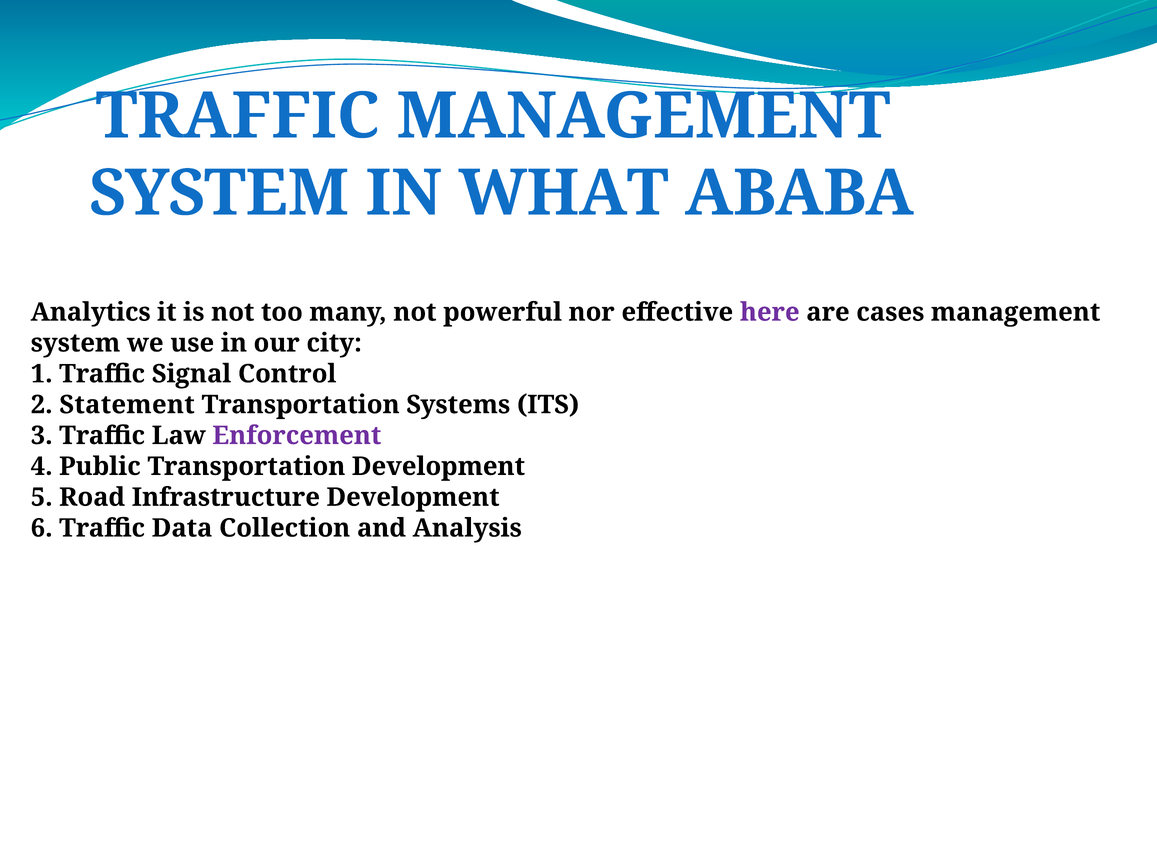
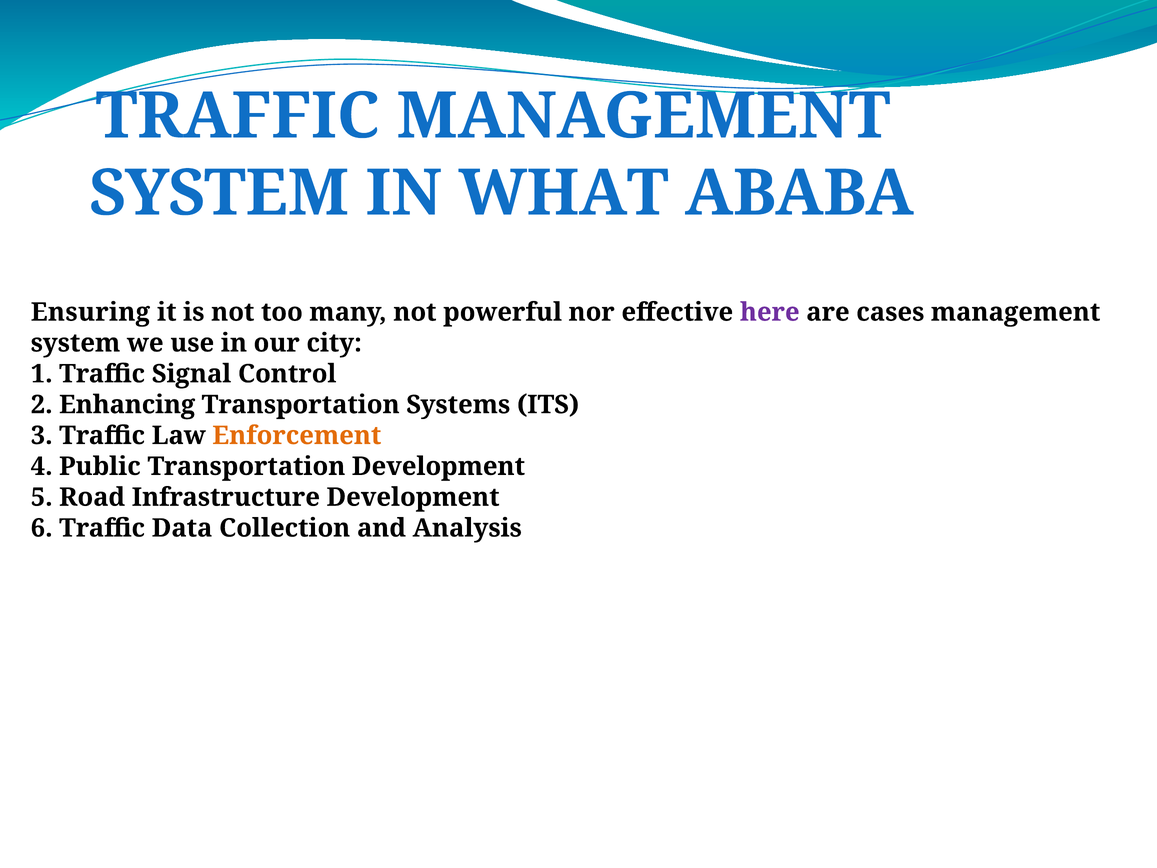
Analytics: Analytics -> Ensuring
Statement: Statement -> Enhancing
Enforcement colour: purple -> orange
